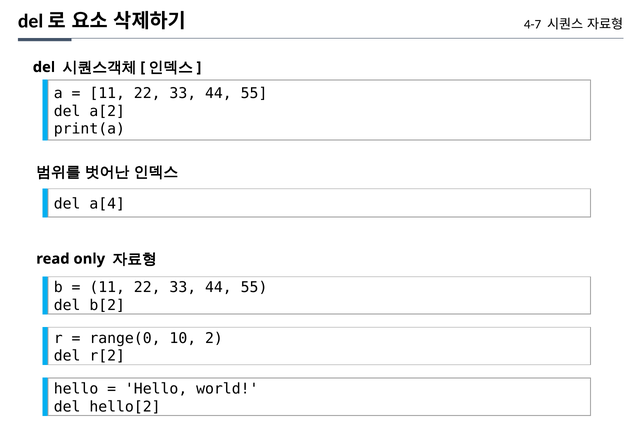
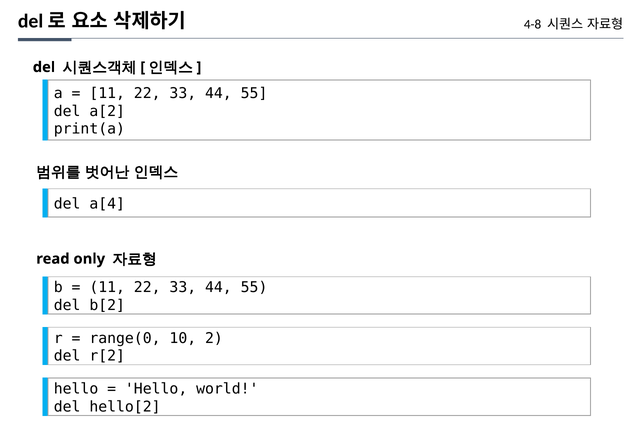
4-7: 4-7 -> 4-8
